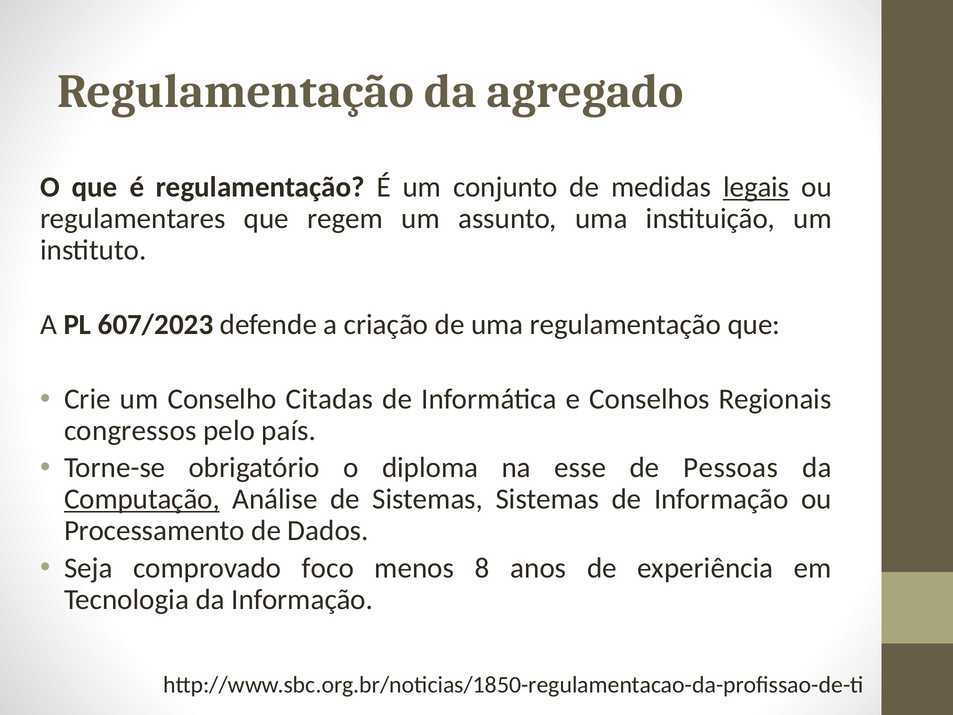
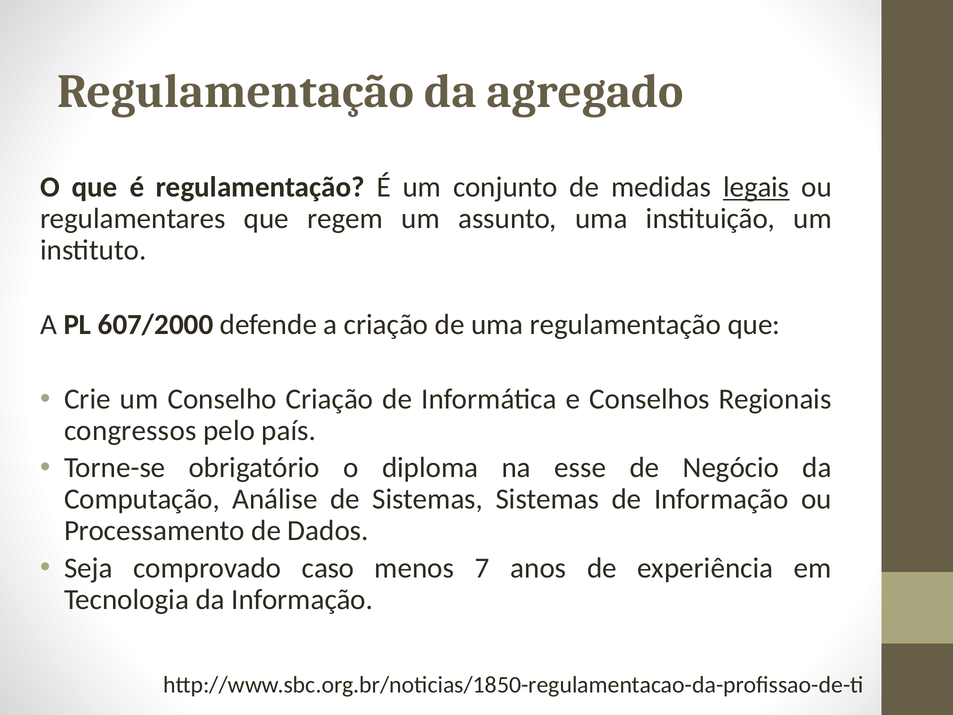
607/2023: 607/2023 -> 607/2000
Conselho Citadas: Citadas -> Criação
Pessoas: Pessoas -> Negócio
Computação underline: present -> none
foco: foco -> caso
8: 8 -> 7
